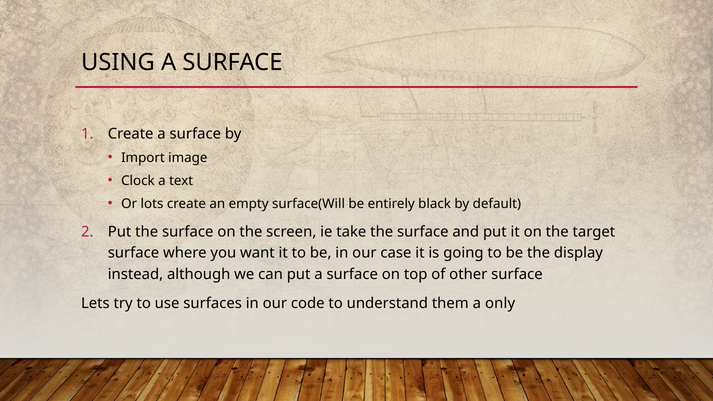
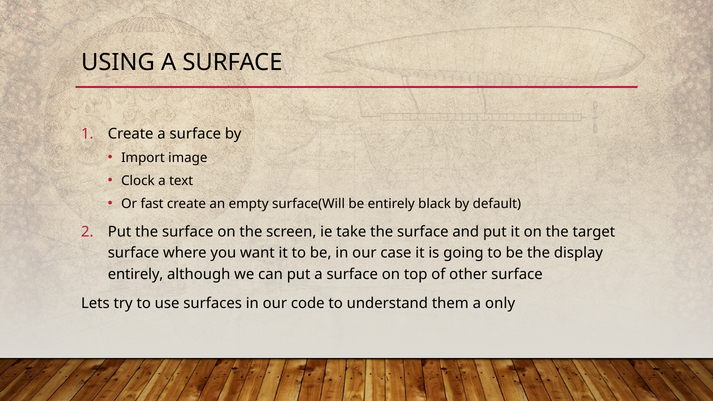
lots: lots -> fast
instead at (135, 275): instead -> entirely
